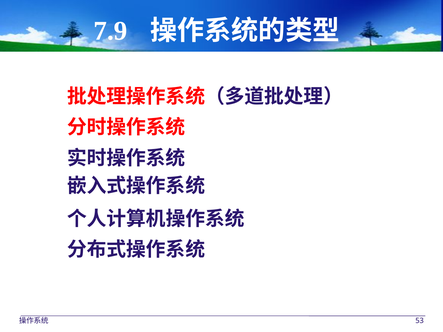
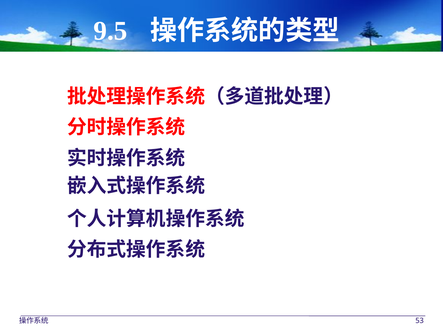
7.9: 7.9 -> 9.5
